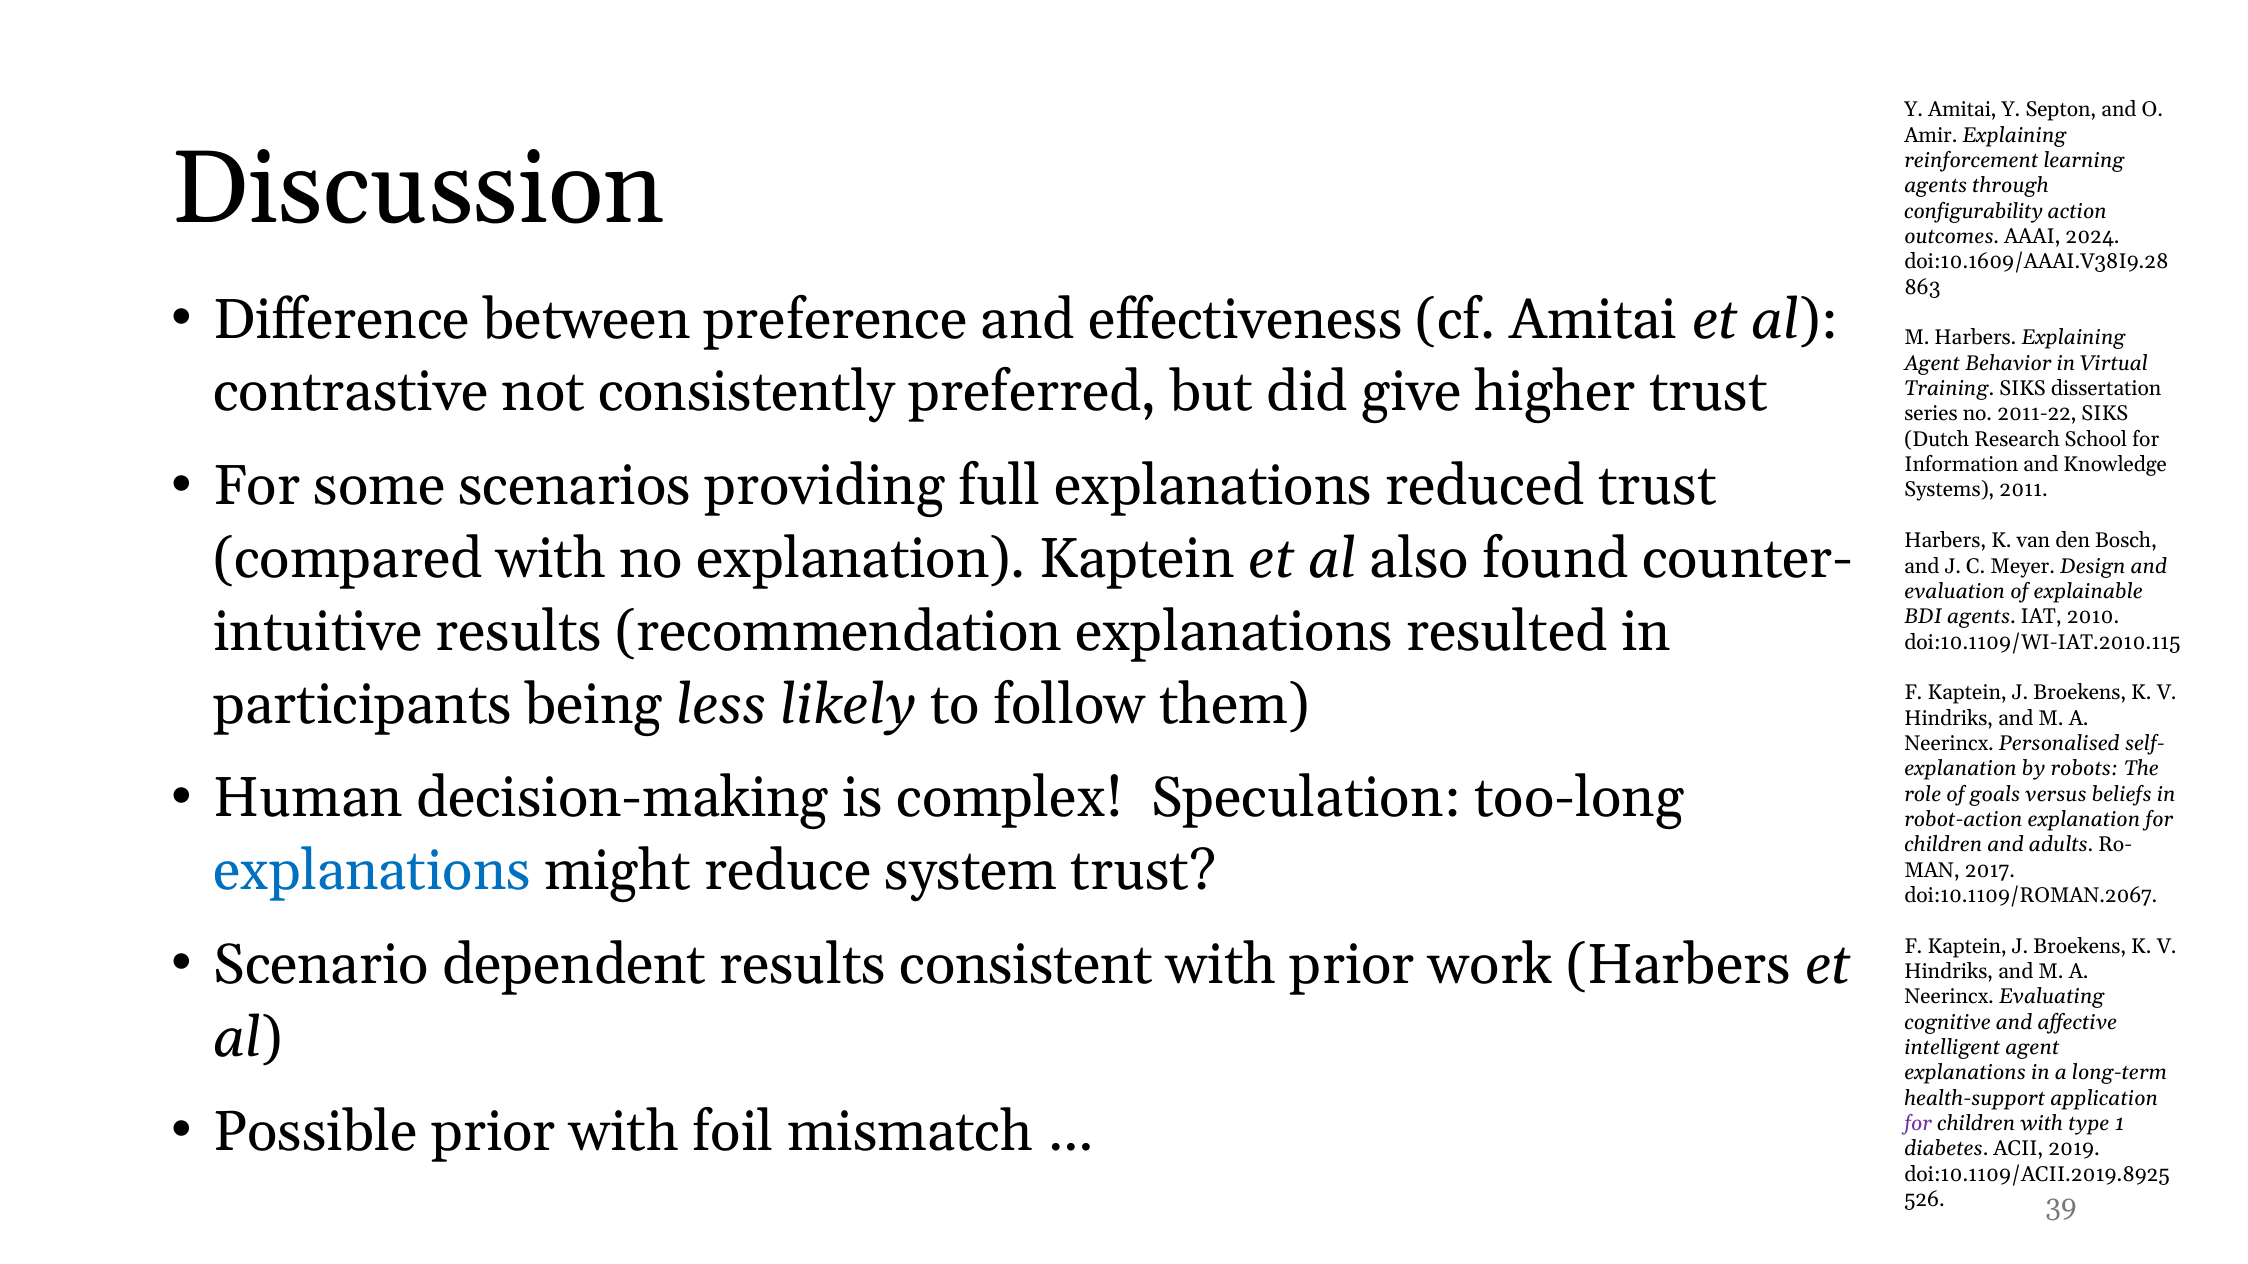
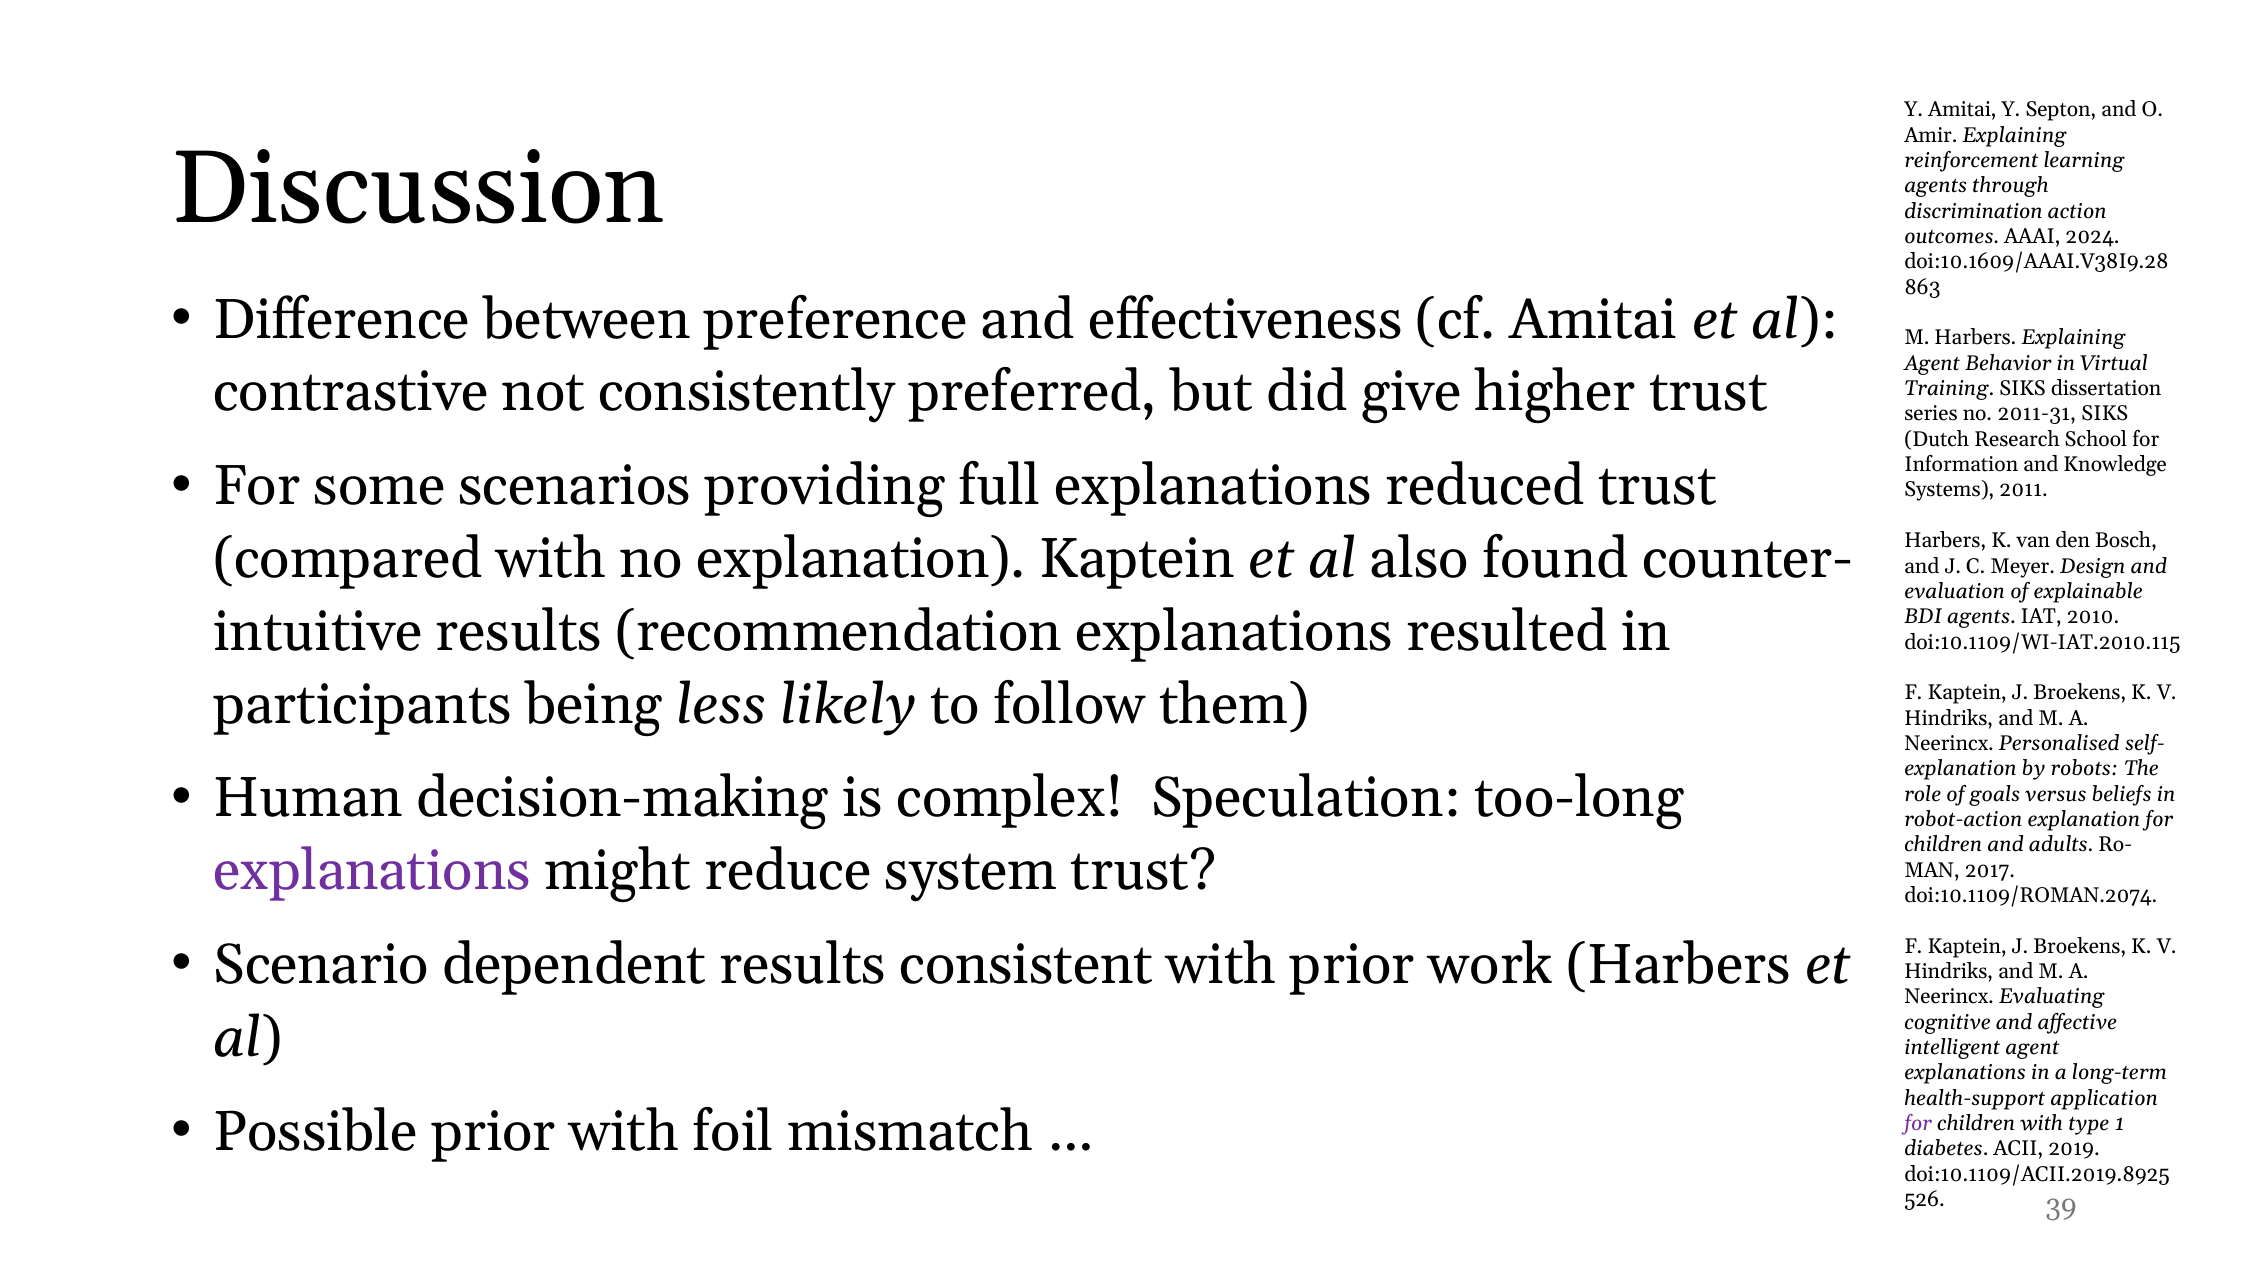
configurability: configurability -> discrimination
2011-22: 2011-22 -> 2011-31
explanations at (372, 872) colour: blue -> purple
doi:10.1109/ROMAN.2067: doi:10.1109/ROMAN.2067 -> doi:10.1109/ROMAN.2074
